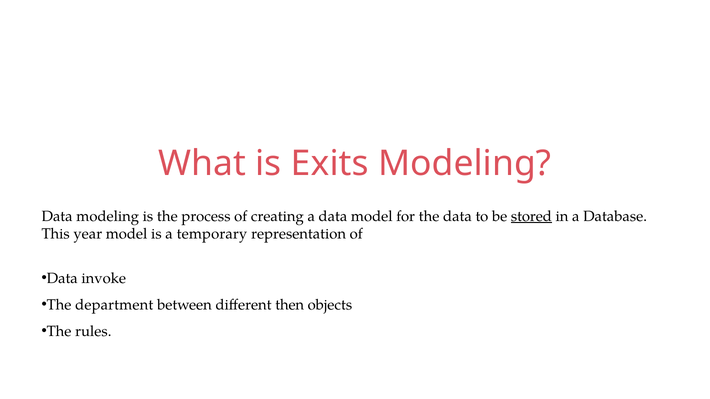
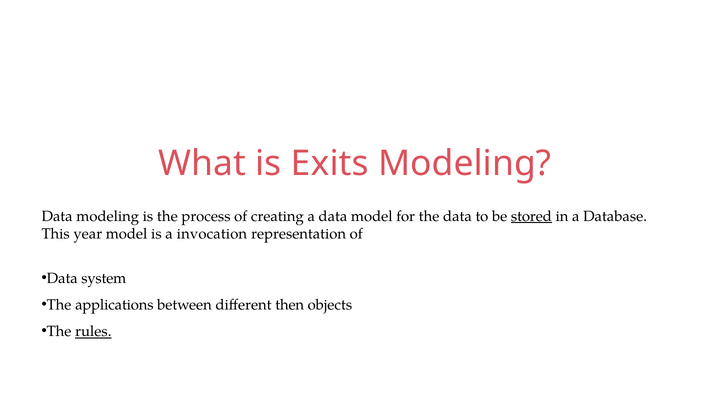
temporary: temporary -> invocation
invoke: invoke -> system
department: department -> applications
rules underline: none -> present
